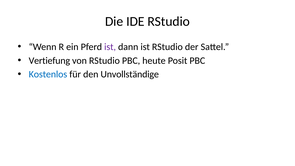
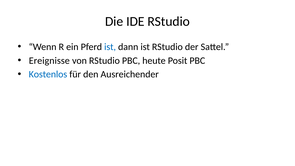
ist at (110, 47) colour: purple -> blue
Vertiefung: Vertiefung -> Ereignisse
Unvollständige: Unvollständige -> Ausreichender
